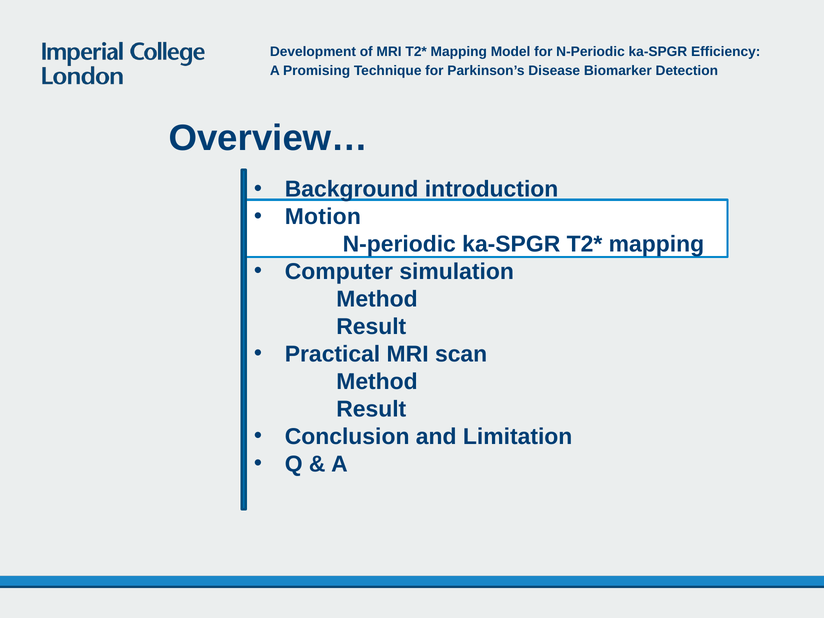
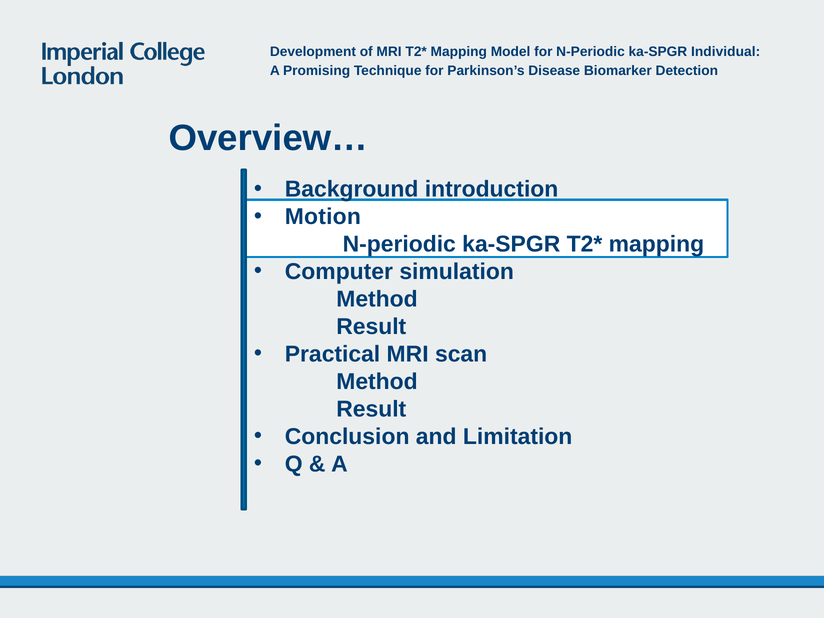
Efficiency: Efficiency -> Individual
